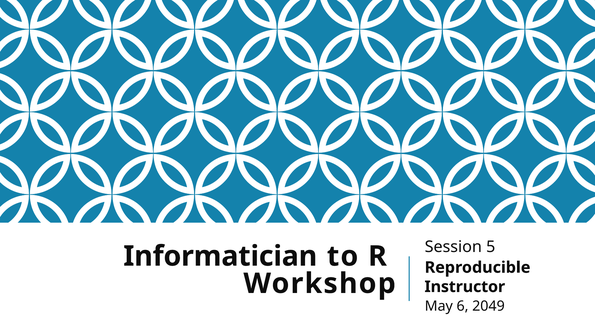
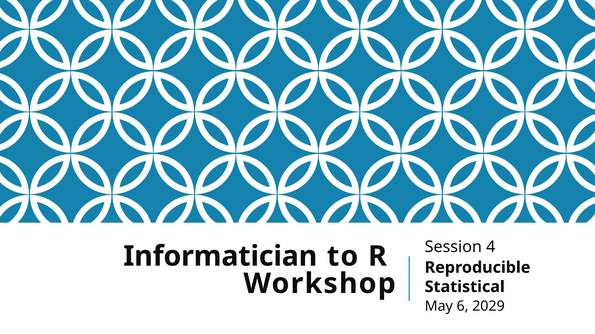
5: 5 -> 4
Instructor: Instructor -> Statistical
2049: 2049 -> 2029
